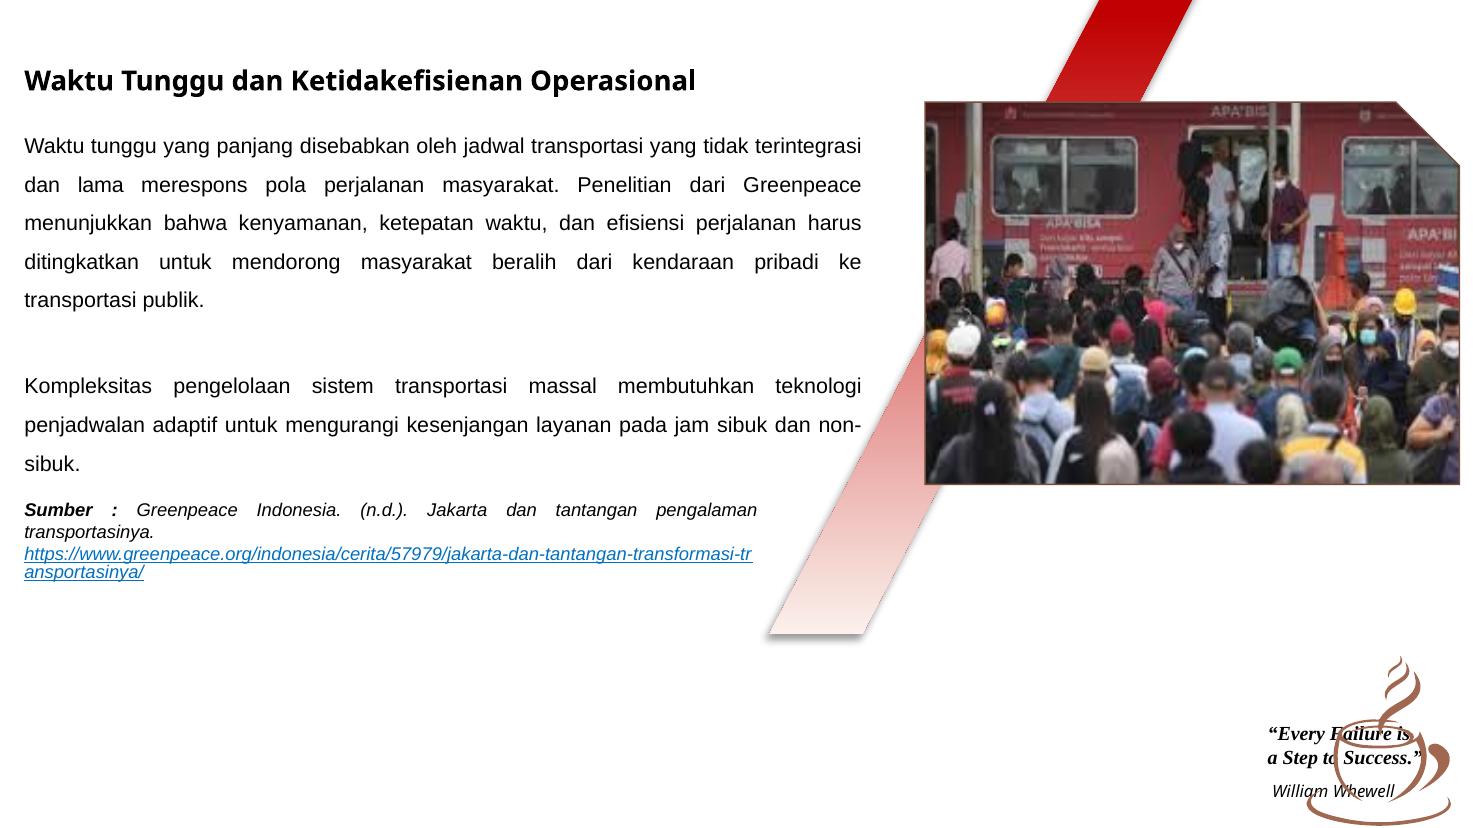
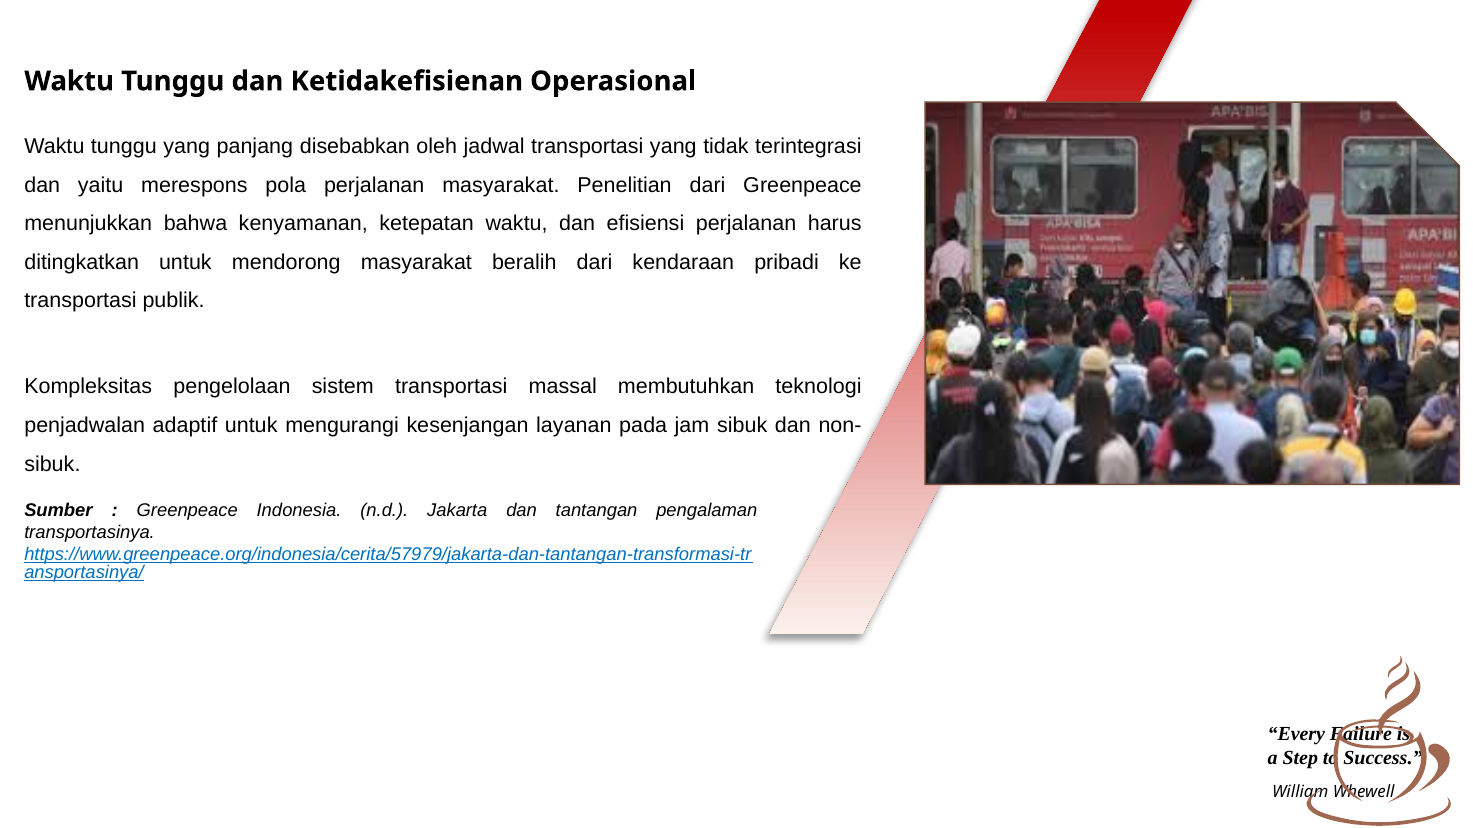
lama: lama -> yaitu
